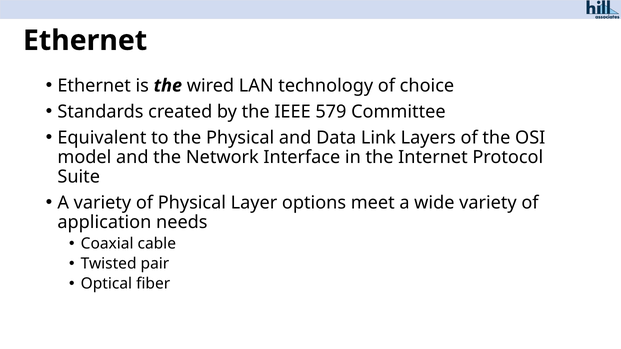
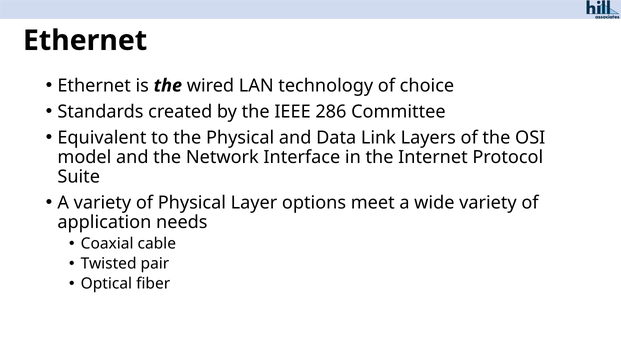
579: 579 -> 286
